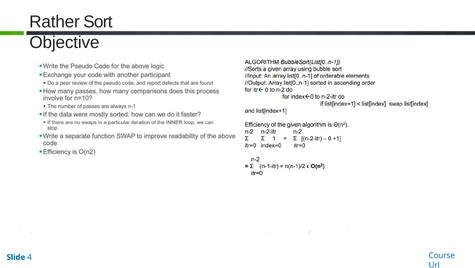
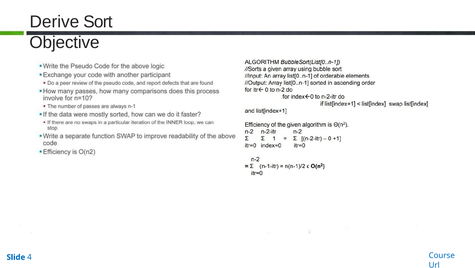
Rather: Rather -> Derive
